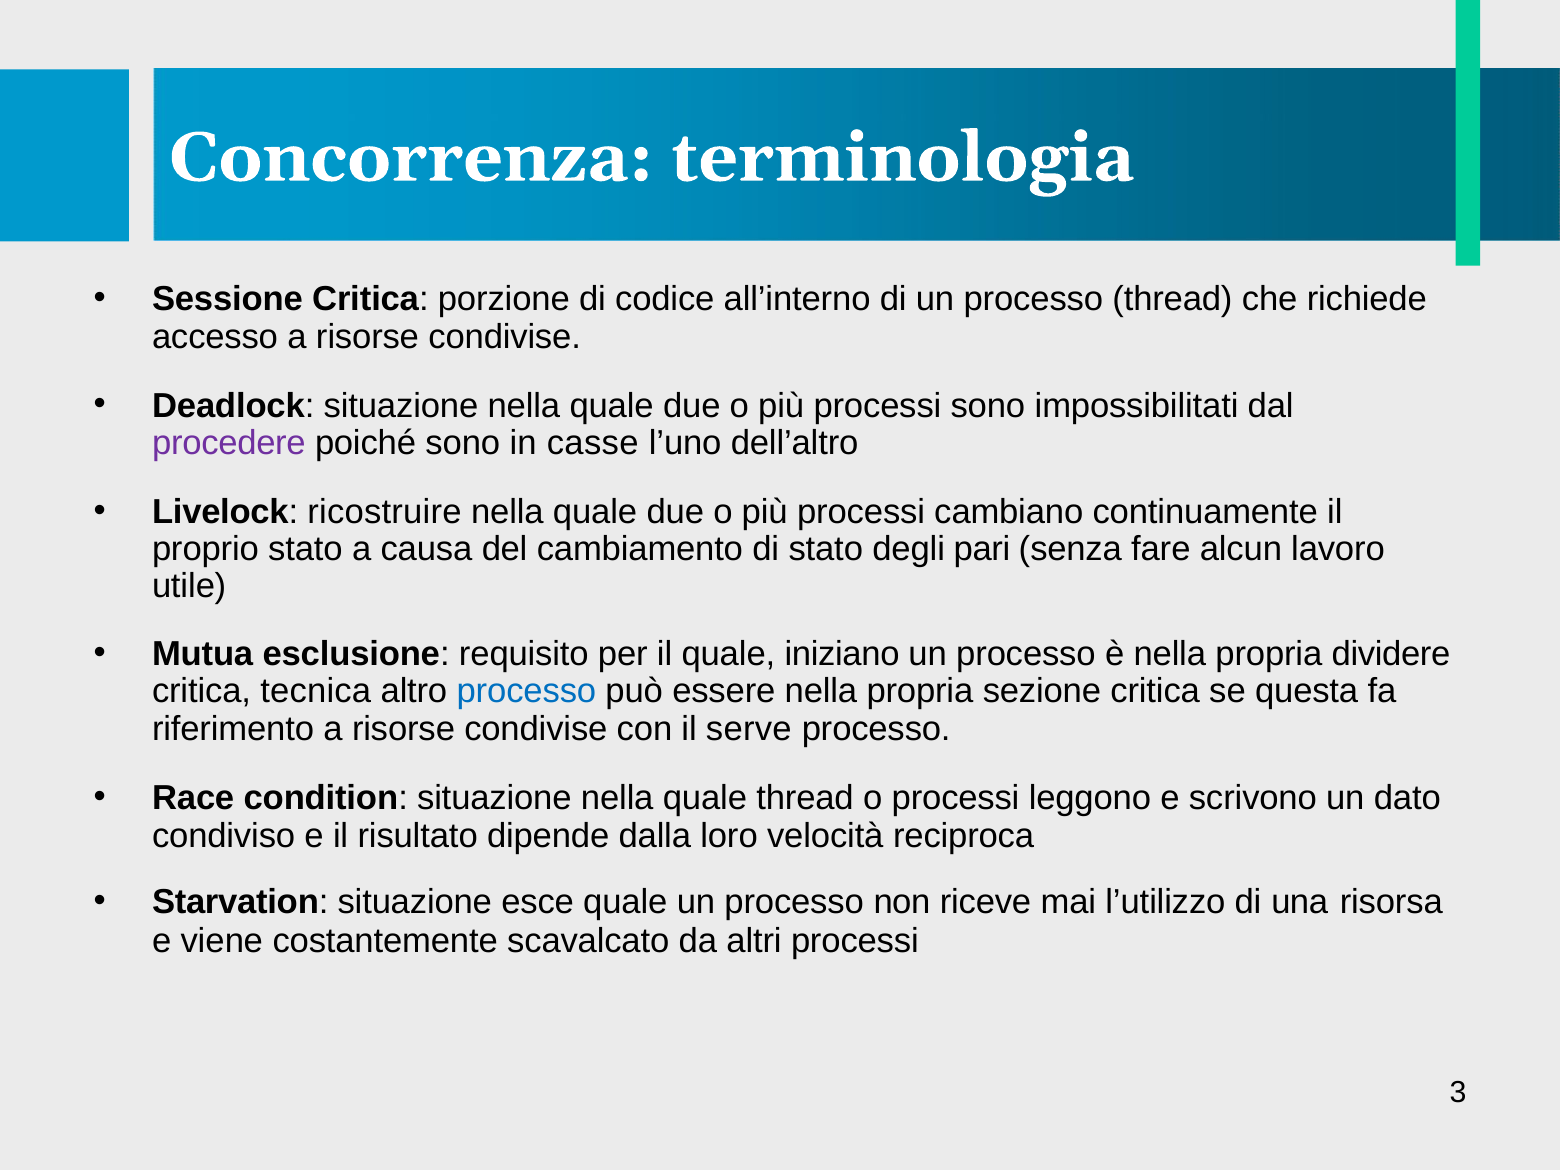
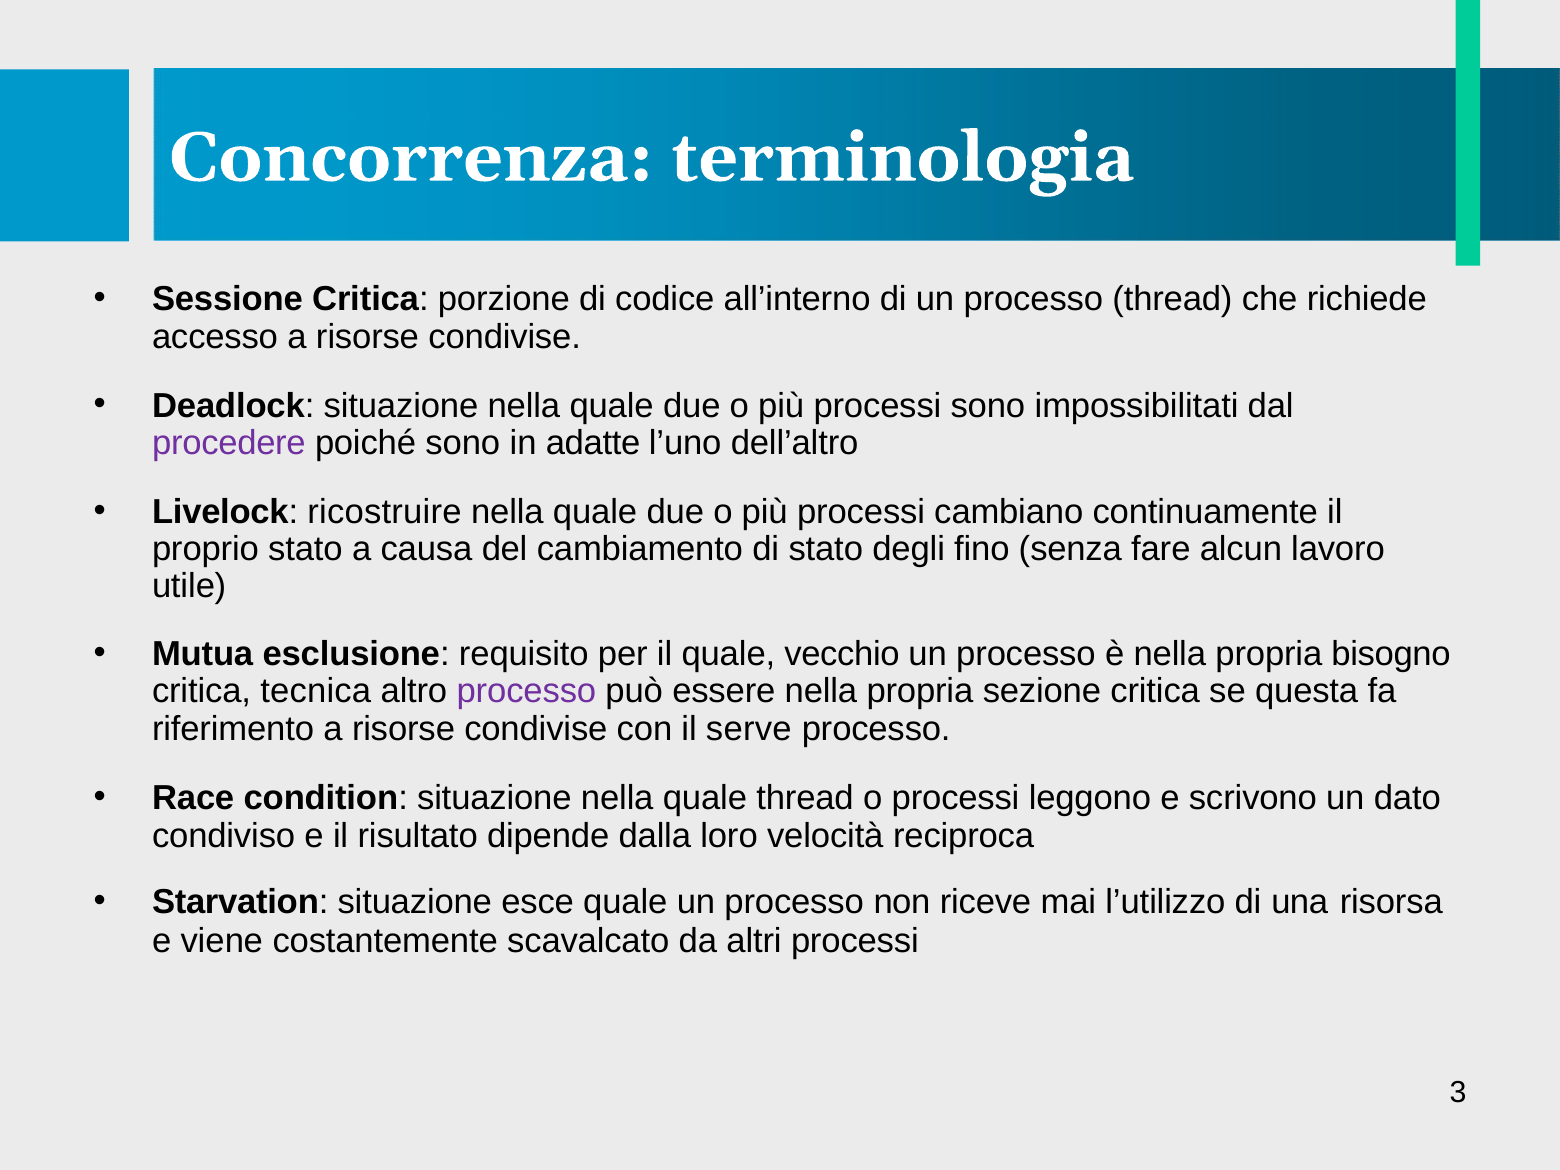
casse: casse -> adatte
pari: pari -> fino
iniziano: iniziano -> vecchio
dividere: dividere -> bisogno
processo at (526, 691) colour: blue -> purple
